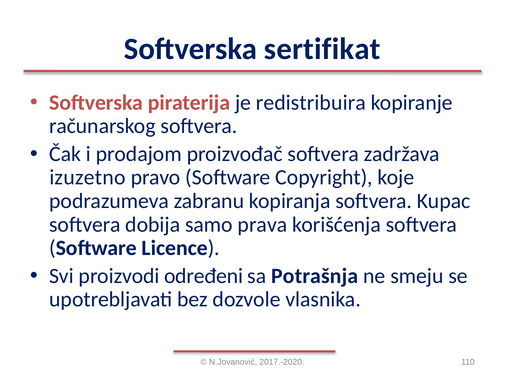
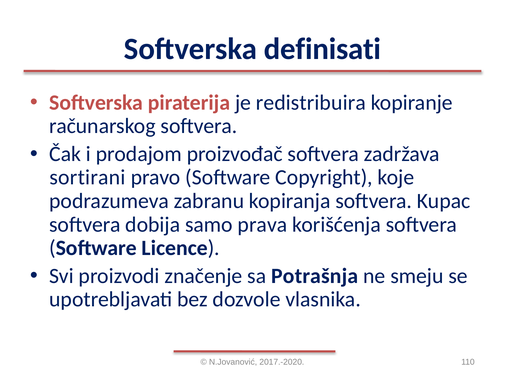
sertifikat: sertifikat -> definisati
izuzetno: izuzetno -> sortirani
određeni: određeni -> značenje
